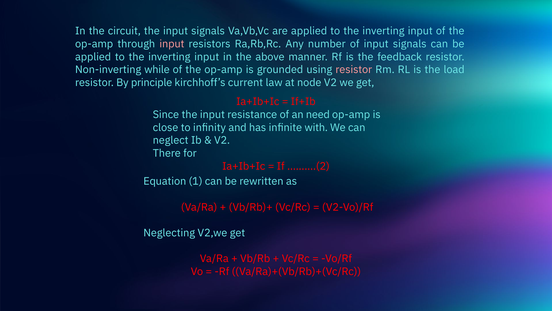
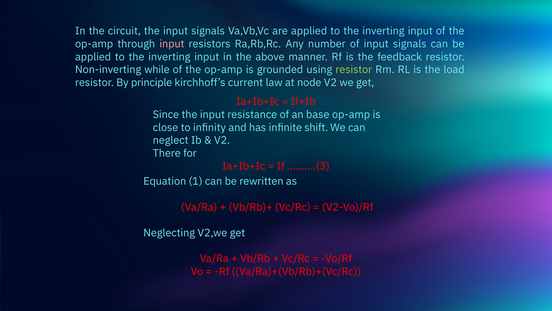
resistor at (354, 70) colour: pink -> light green
need: need -> base
with: with -> shift
……….(2: ……….(2 -> ……….(3
